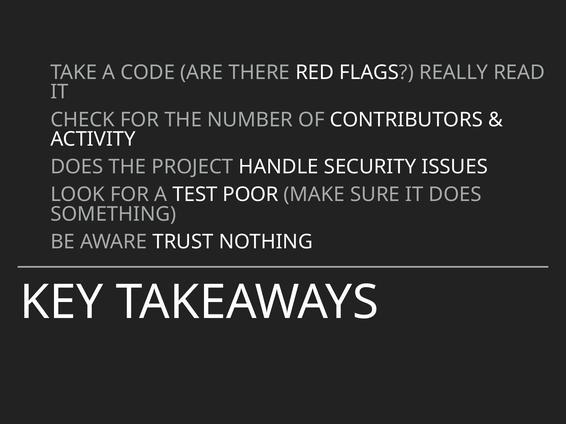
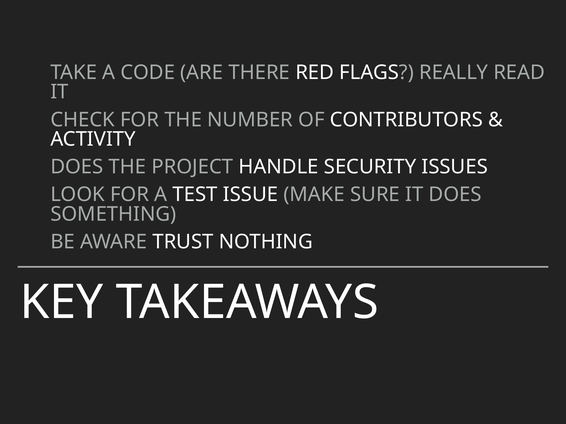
POOR: POOR -> ISSUE
